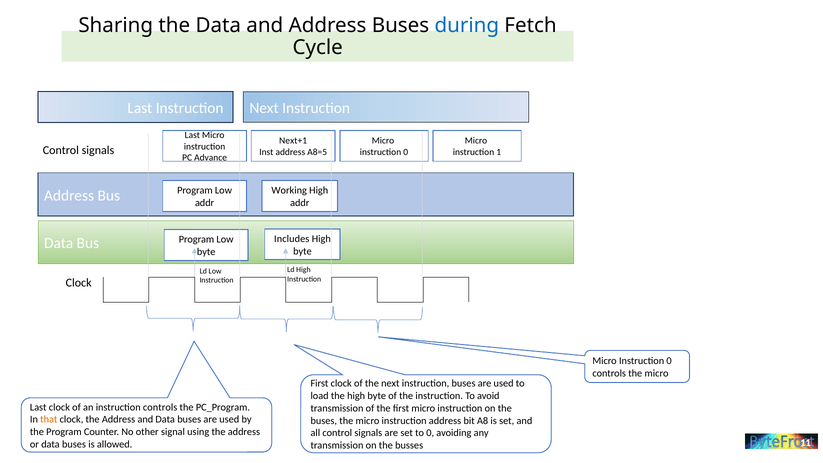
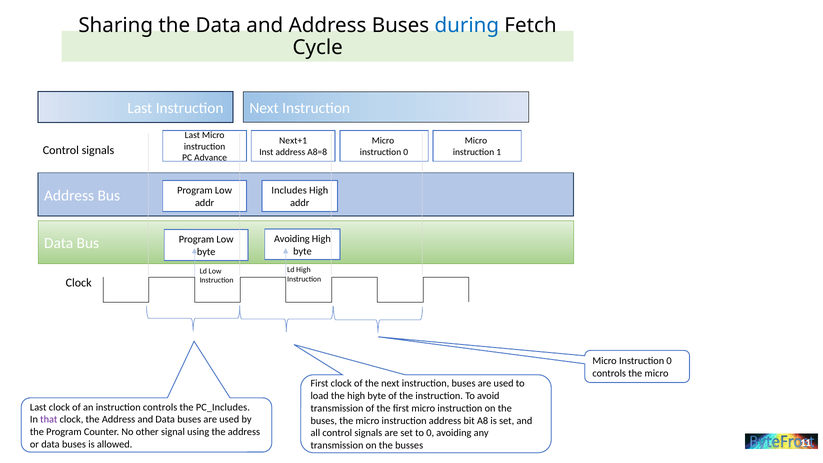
A8=5: A8=5 -> A8=8
Working: Working -> Includes
Includes at (292, 239): Includes -> Avoiding
PC_Program: PC_Program -> PC_Includes
that colour: orange -> purple
